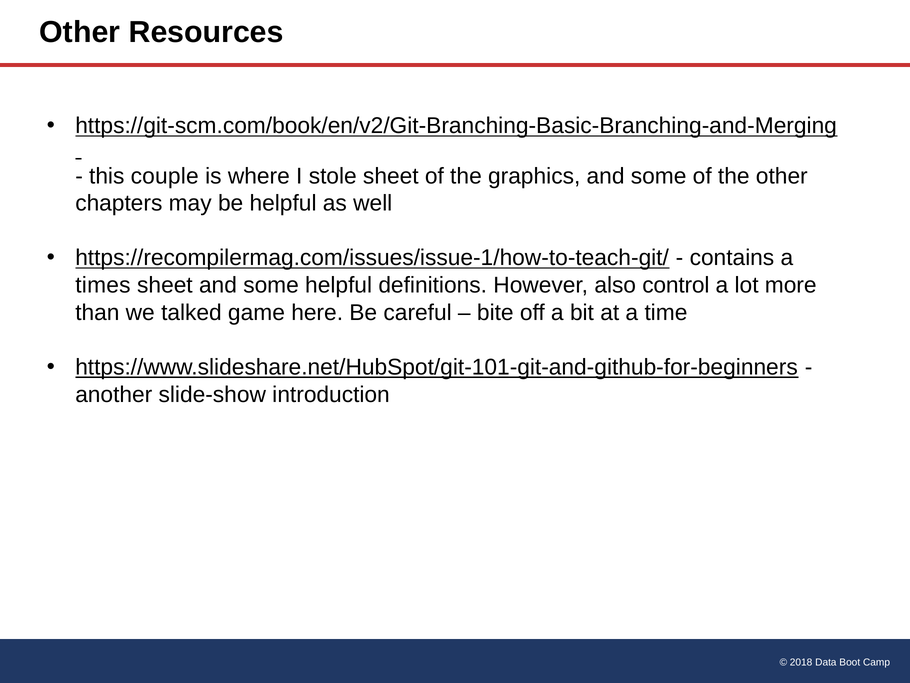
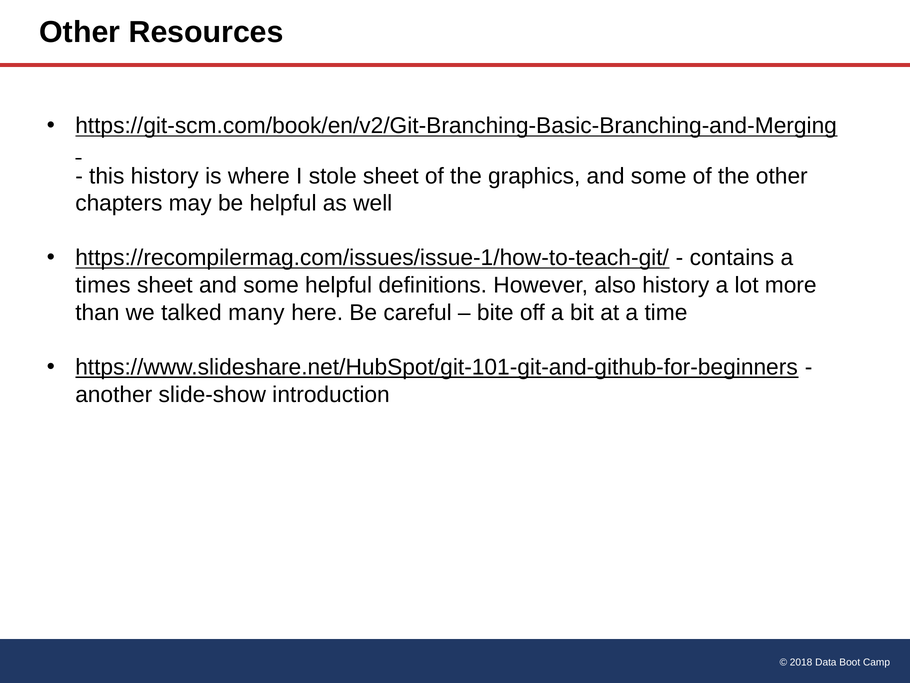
this couple: couple -> history
also control: control -> history
game: game -> many
